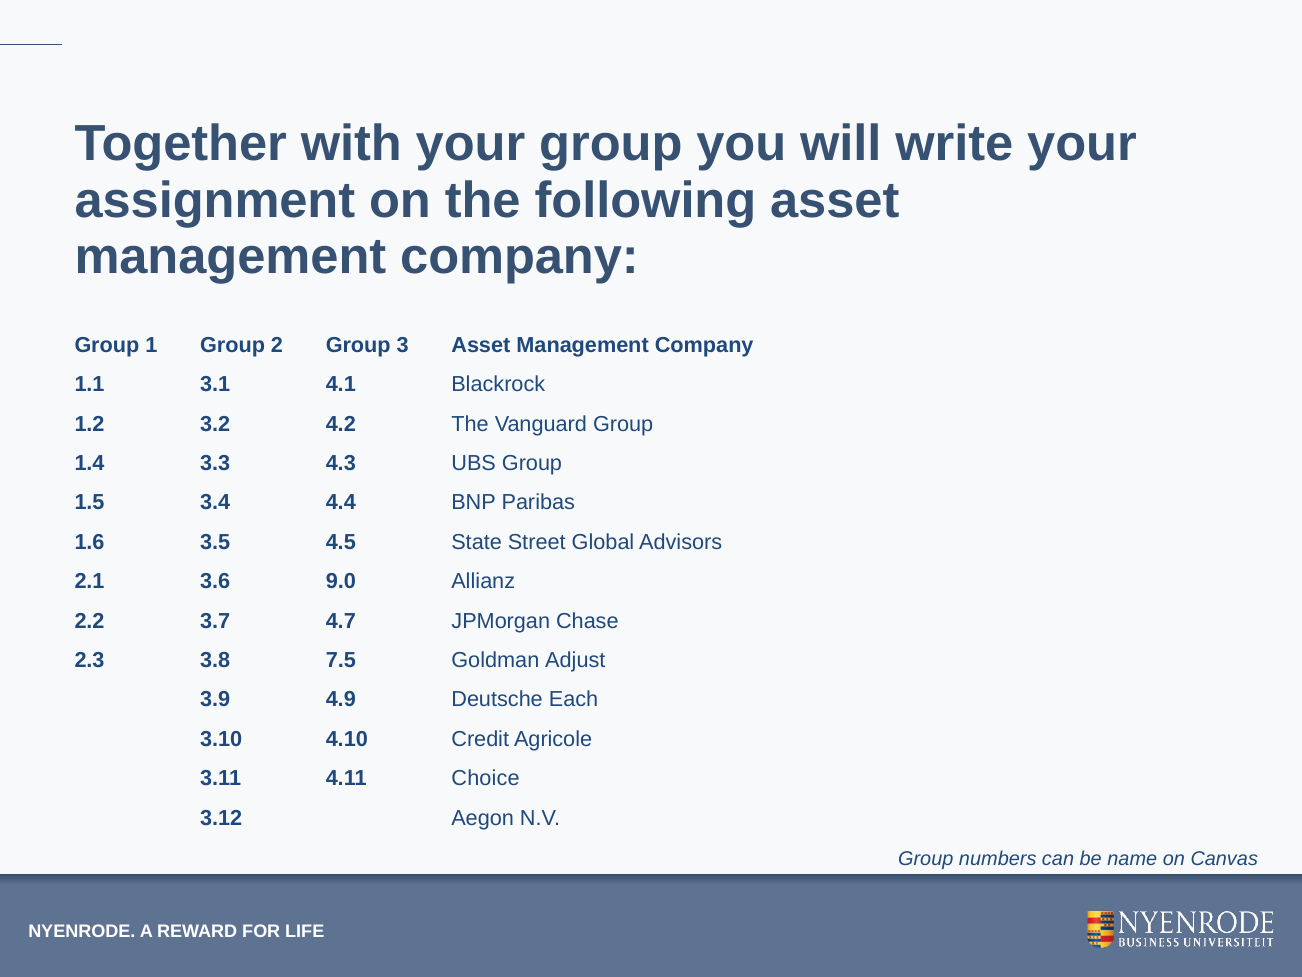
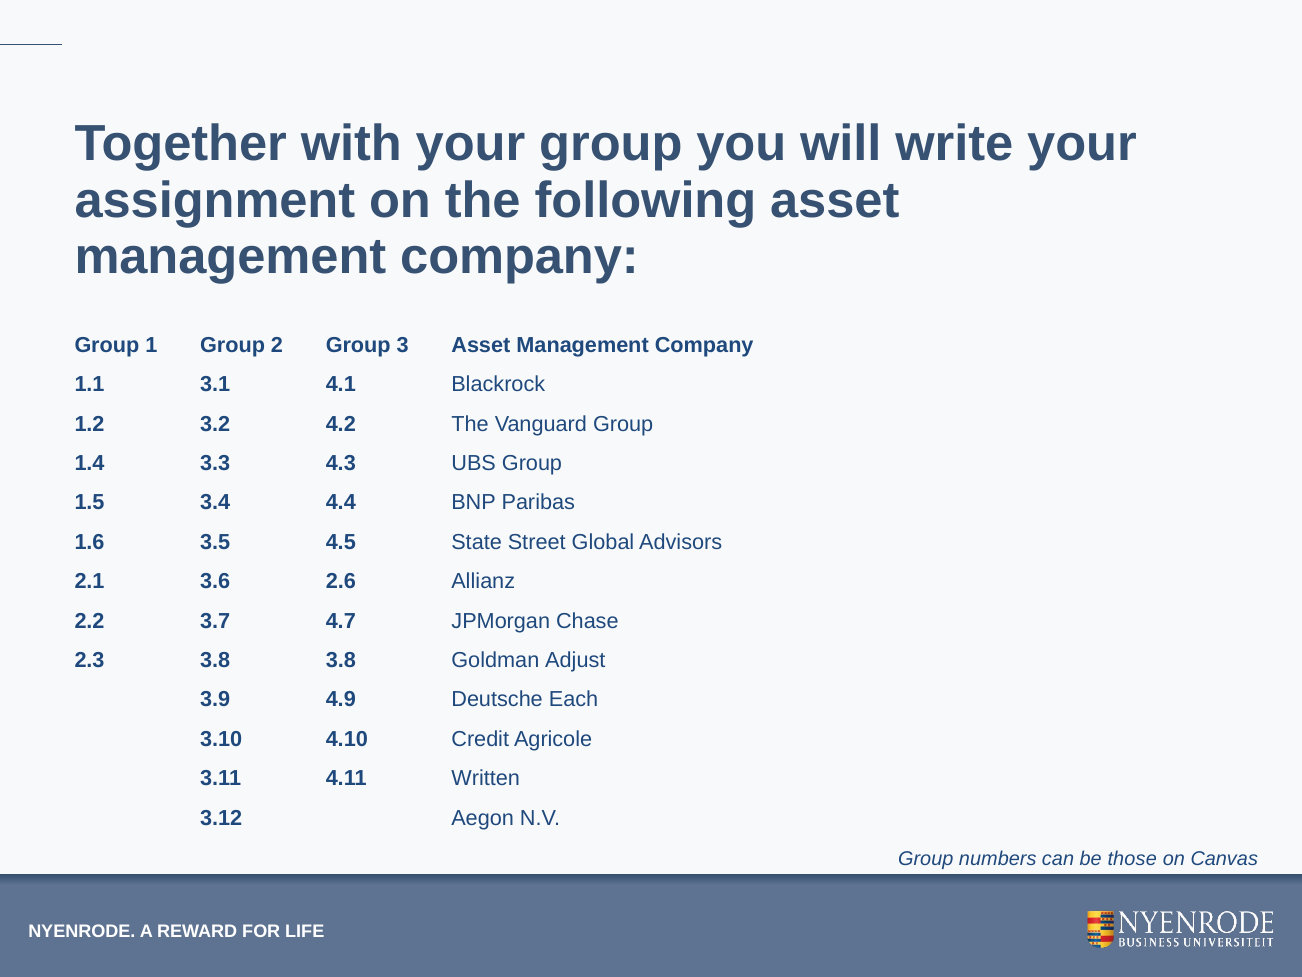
9.0: 9.0 -> 2.6
3.8 7.5: 7.5 -> 3.8
Choice: Choice -> Written
name: name -> those
